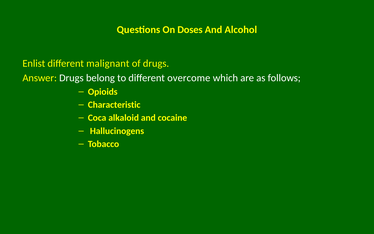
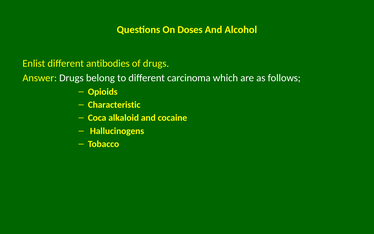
malignant: malignant -> antibodies
overcome: overcome -> carcinoma
